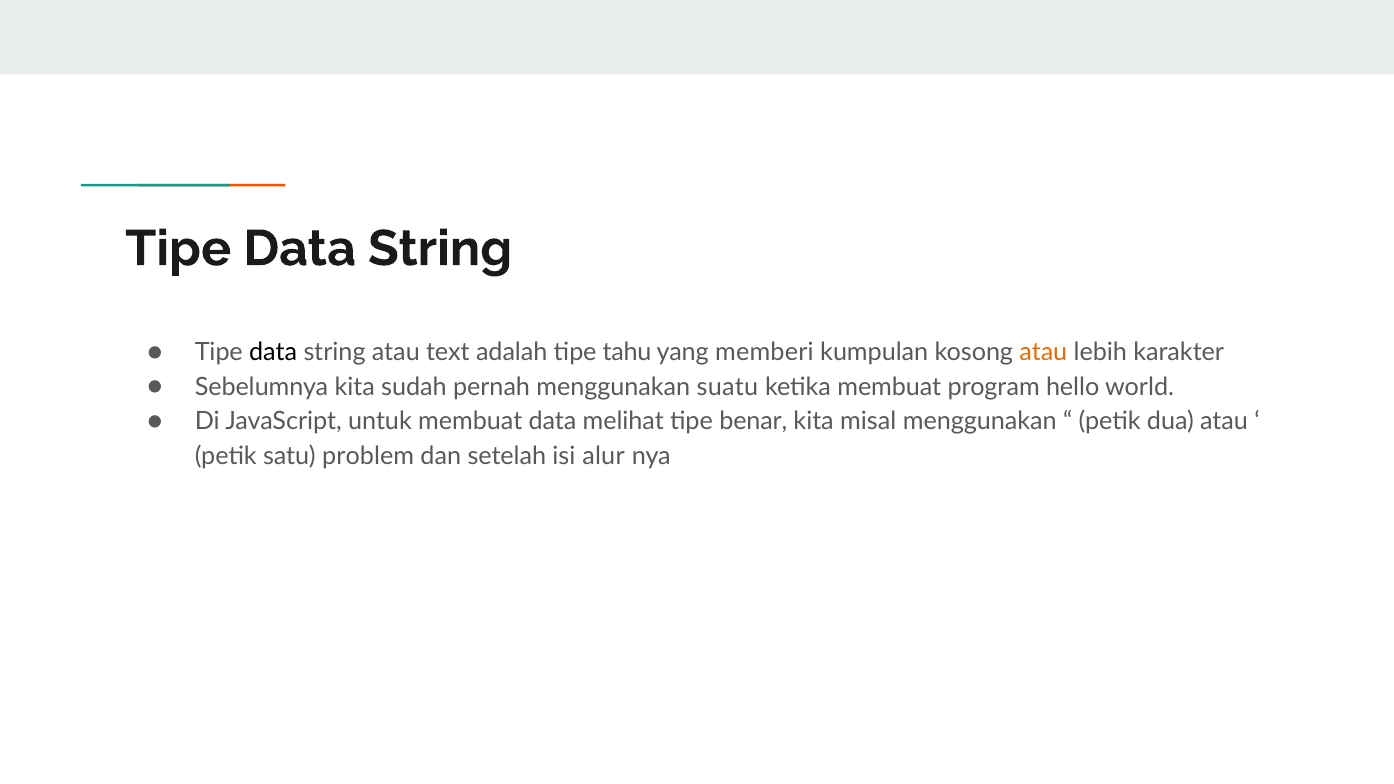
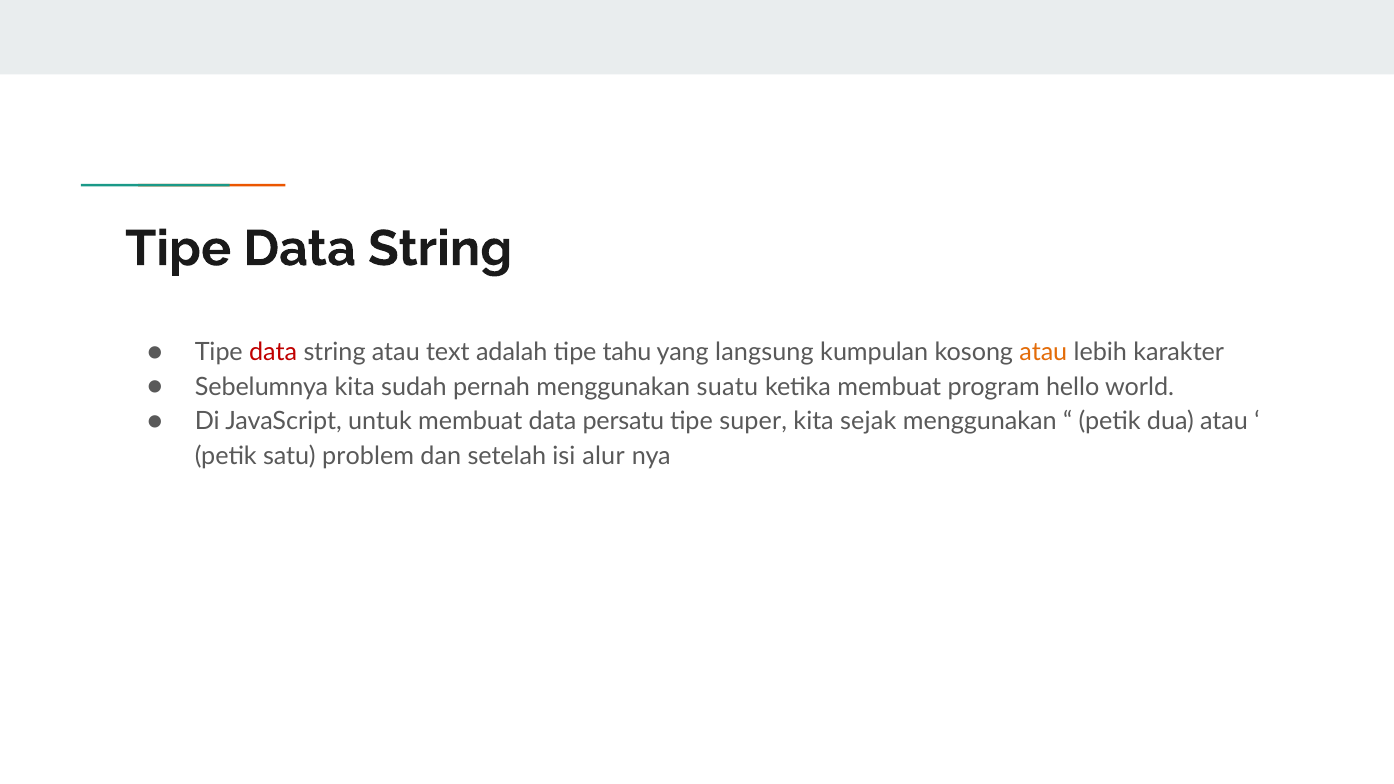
data at (273, 352) colour: black -> red
memberi: memberi -> langsung
melihat: melihat -> persatu
benar: benar -> super
misal: misal -> sejak
